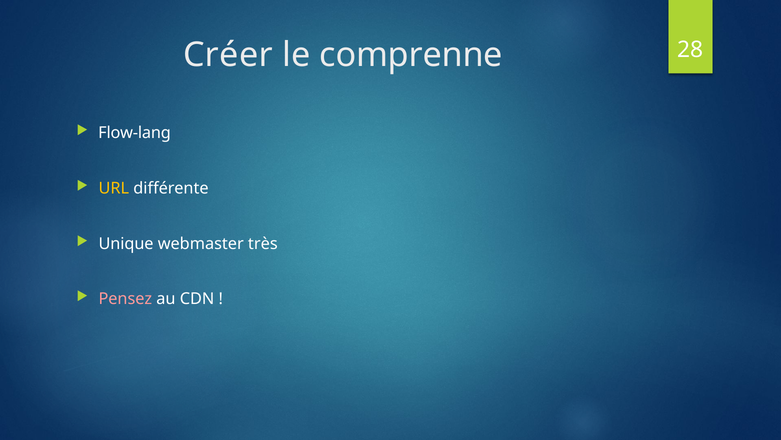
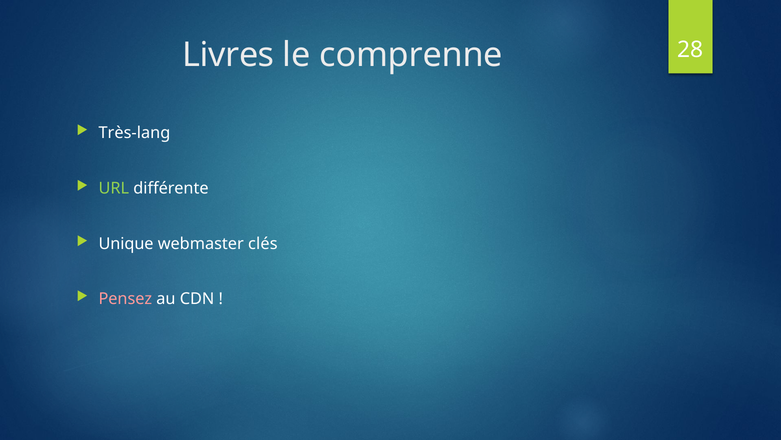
Créer: Créer -> Livres
Flow-lang: Flow-lang -> Très-lang
URL colour: yellow -> light green
très: très -> clés
